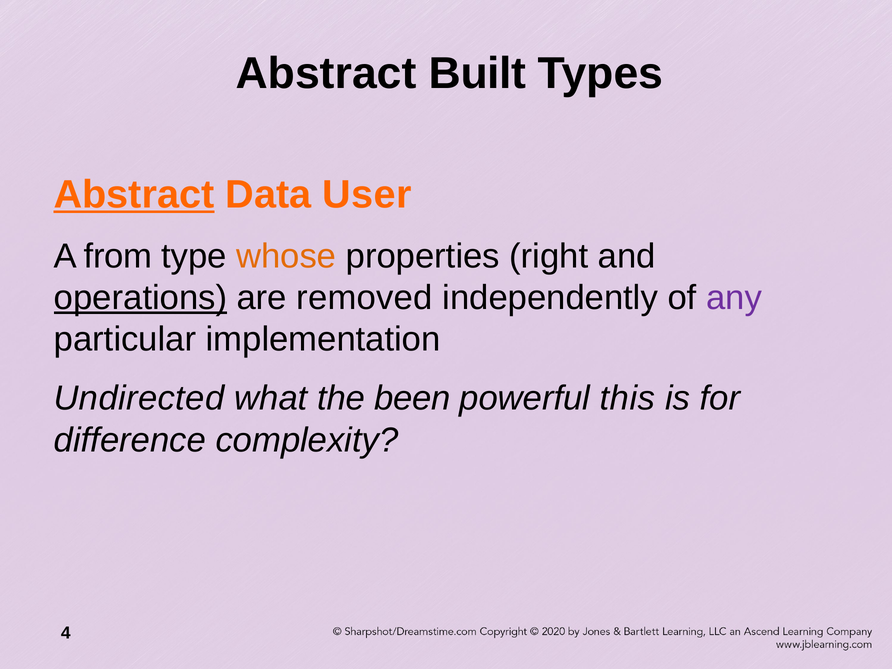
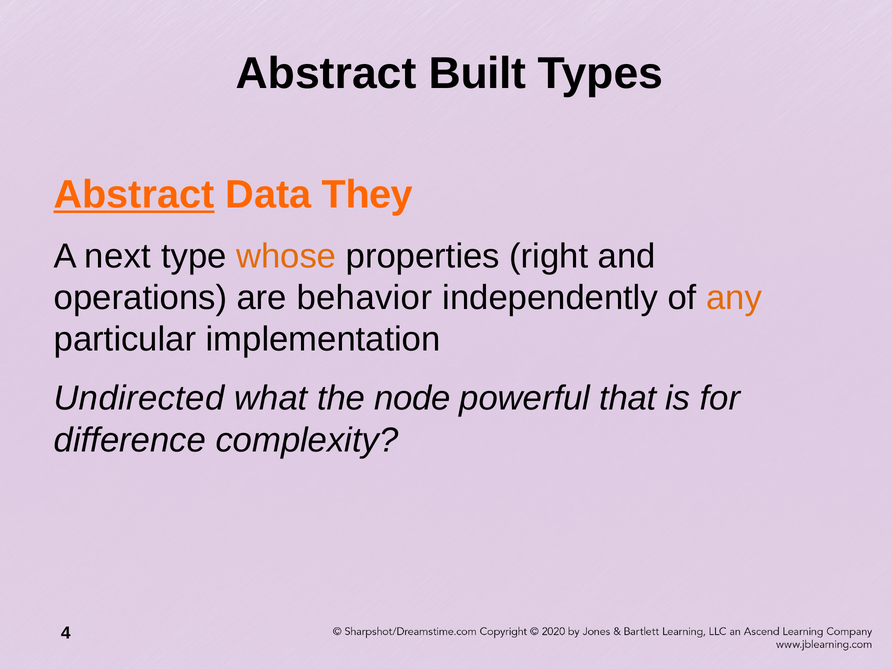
User: User -> They
from: from -> next
operations underline: present -> none
removed: removed -> behavior
any colour: purple -> orange
been: been -> node
this: this -> that
